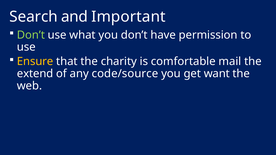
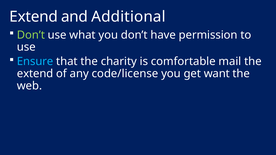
Search at (34, 17): Search -> Extend
Important: Important -> Additional
Ensure colour: yellow -> light blue
code/source: code/source -> code/license
